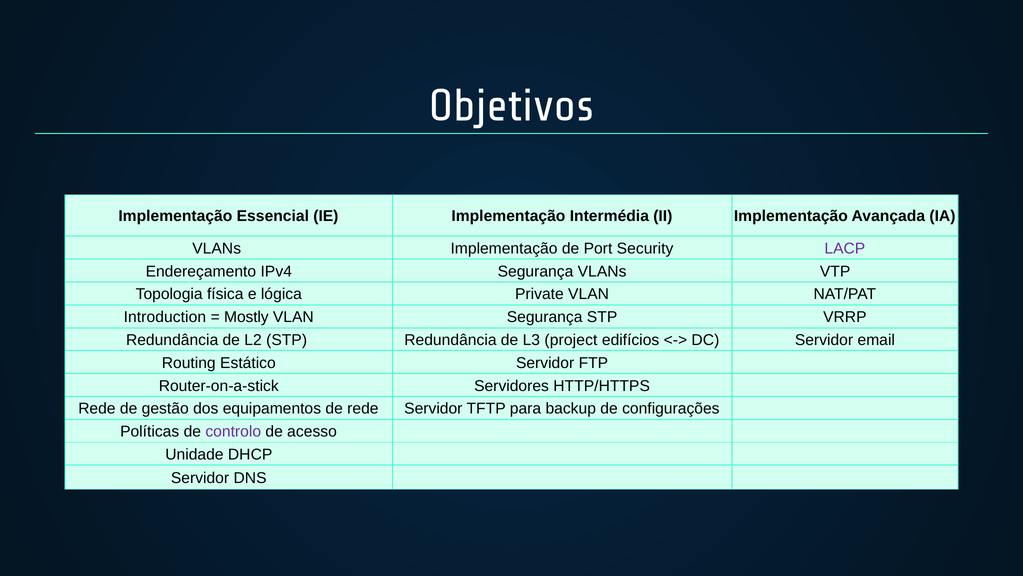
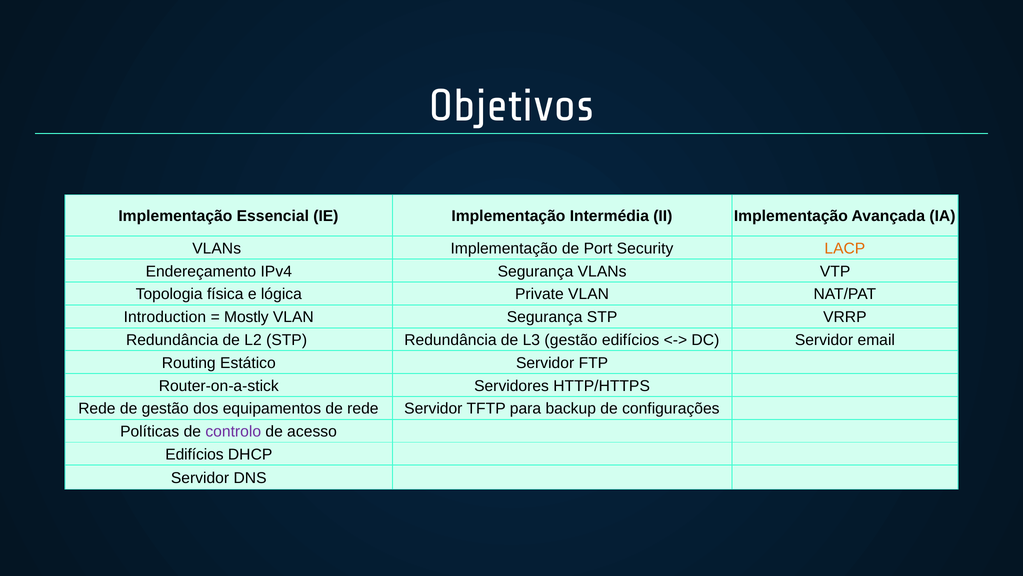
LACP colour: purple -> orange
L3 project: project -> gestão
Unidade at (194, 454): Unidade -> Edifícios
